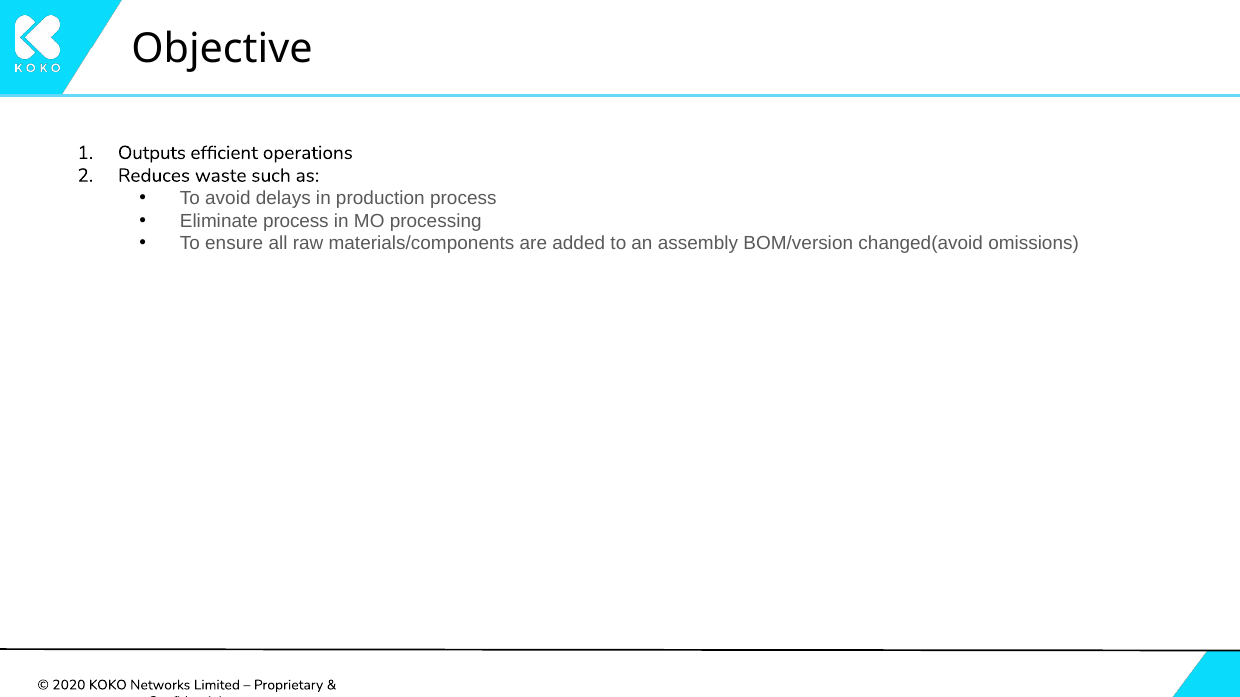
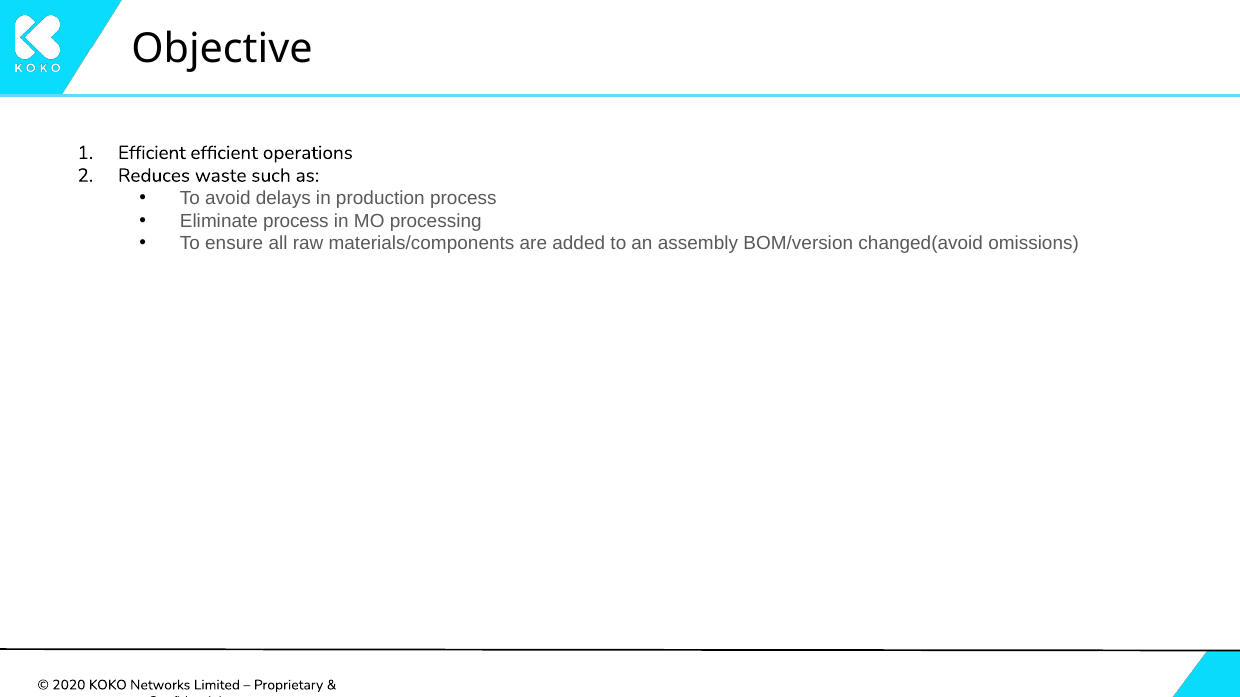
Outputs at (152, 153): Outputs -> Efficient
